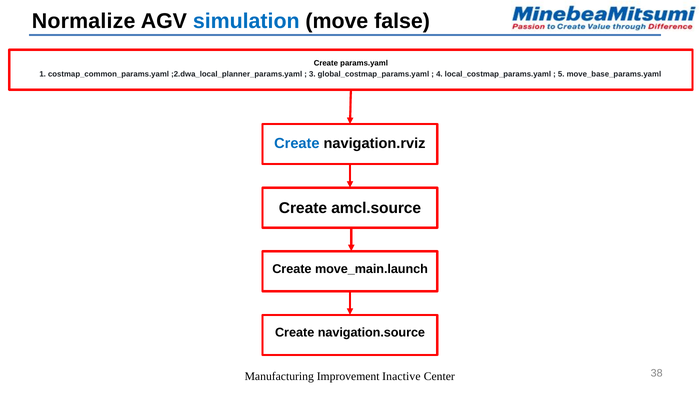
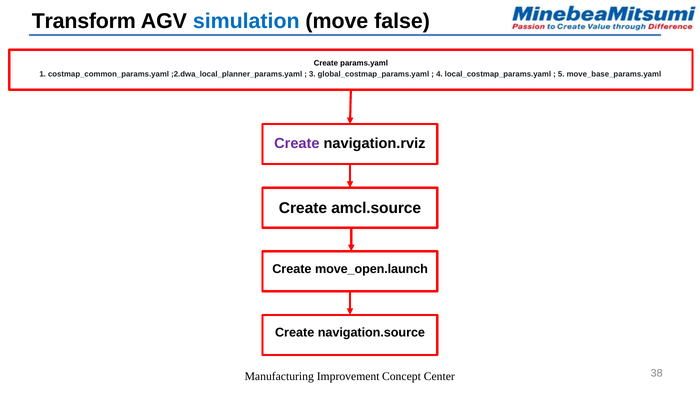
Normalize: Normalize -> Transform
Create at (297, 143) colour: blue -> purple
move_main.launch: move_main.launch -> move_open.launch
Inactive: Inactive -> Concept
